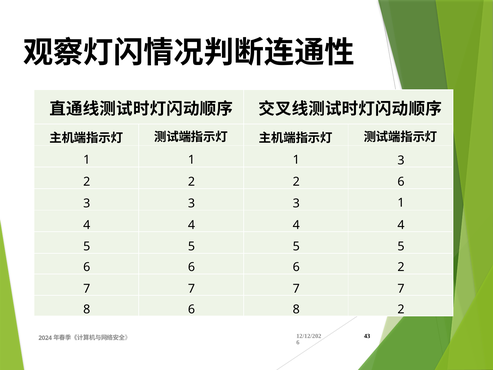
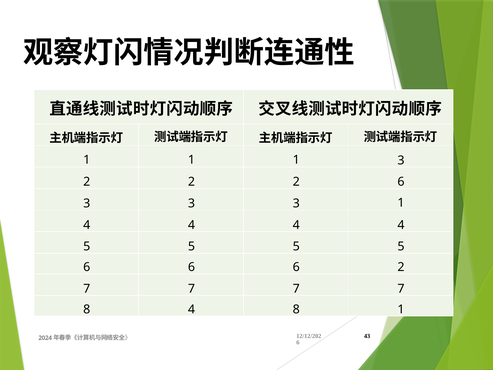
8 6: 6 -> 4
8 2: 2 -> 1
